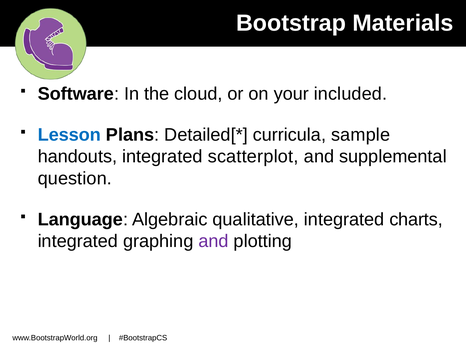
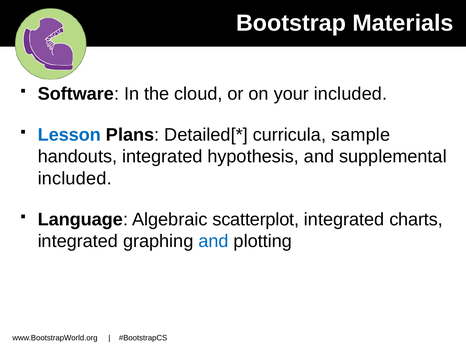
scatterplot: scatterplot -> hypothesis
question at (75, 178): question -> included
qualitative: qualitative -> scatterplot
and at (214, 241) colour: purple -> blue
